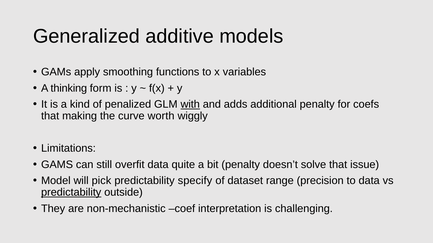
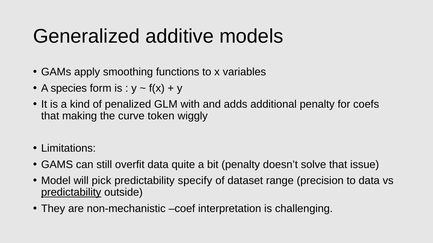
thinking: thinking -> species
with underline: present -> none
worth: worth -> token
